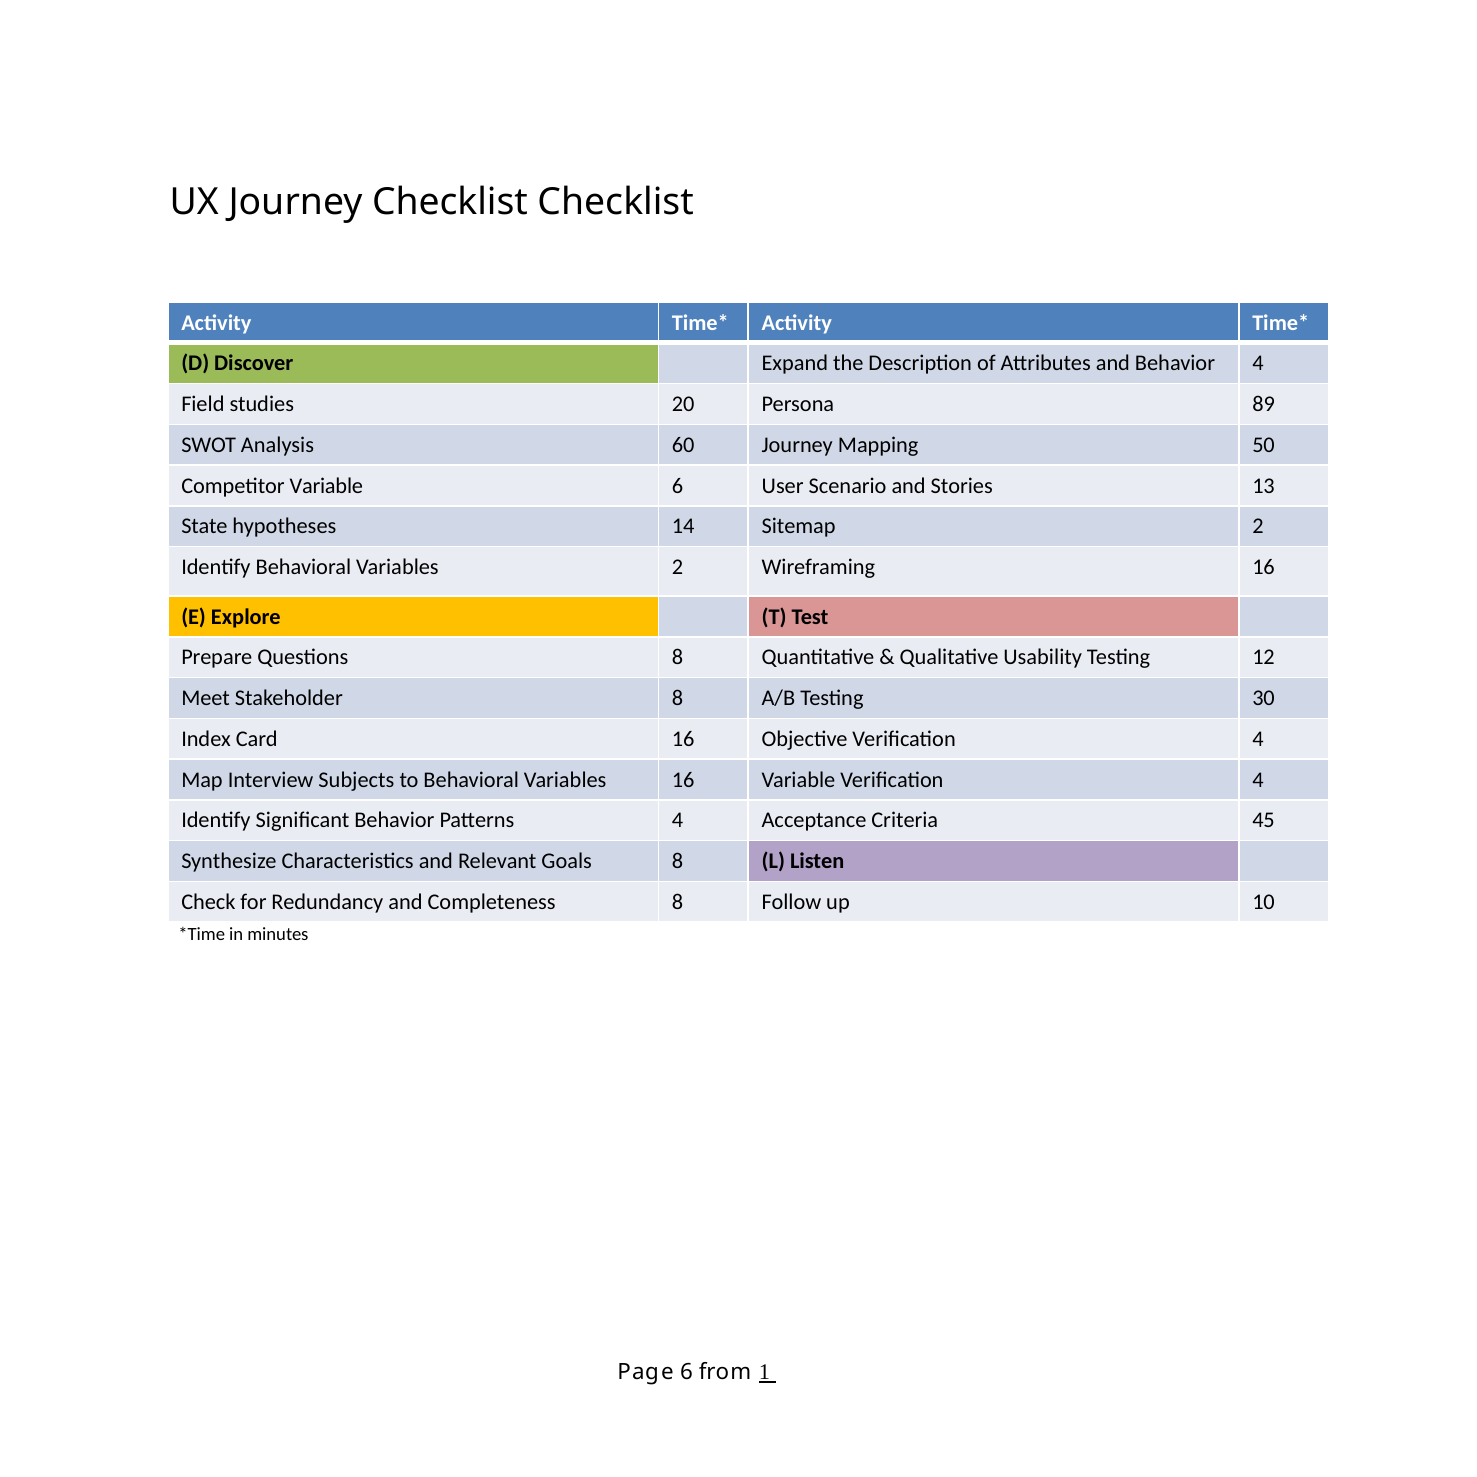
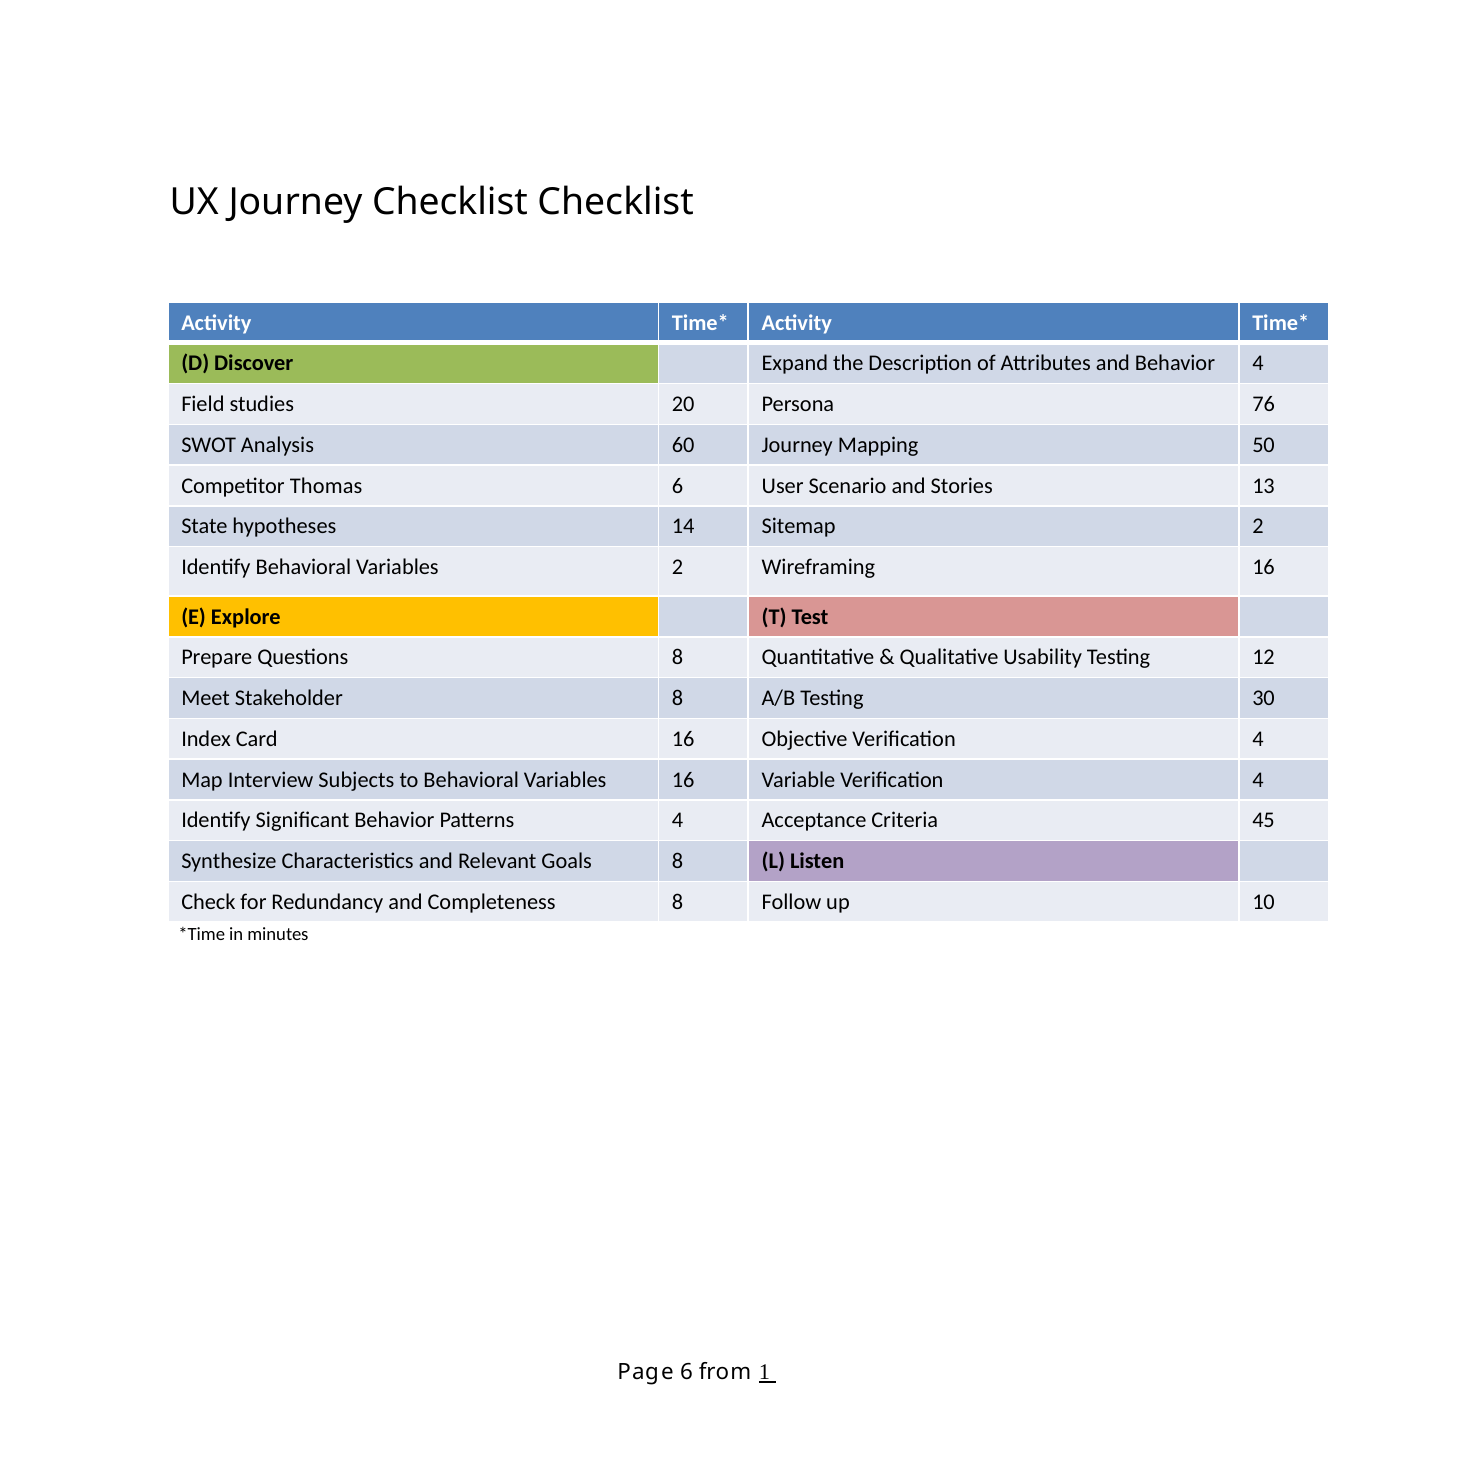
89: 89 -> 76
Competitor Variable: Variable -> Thomas
